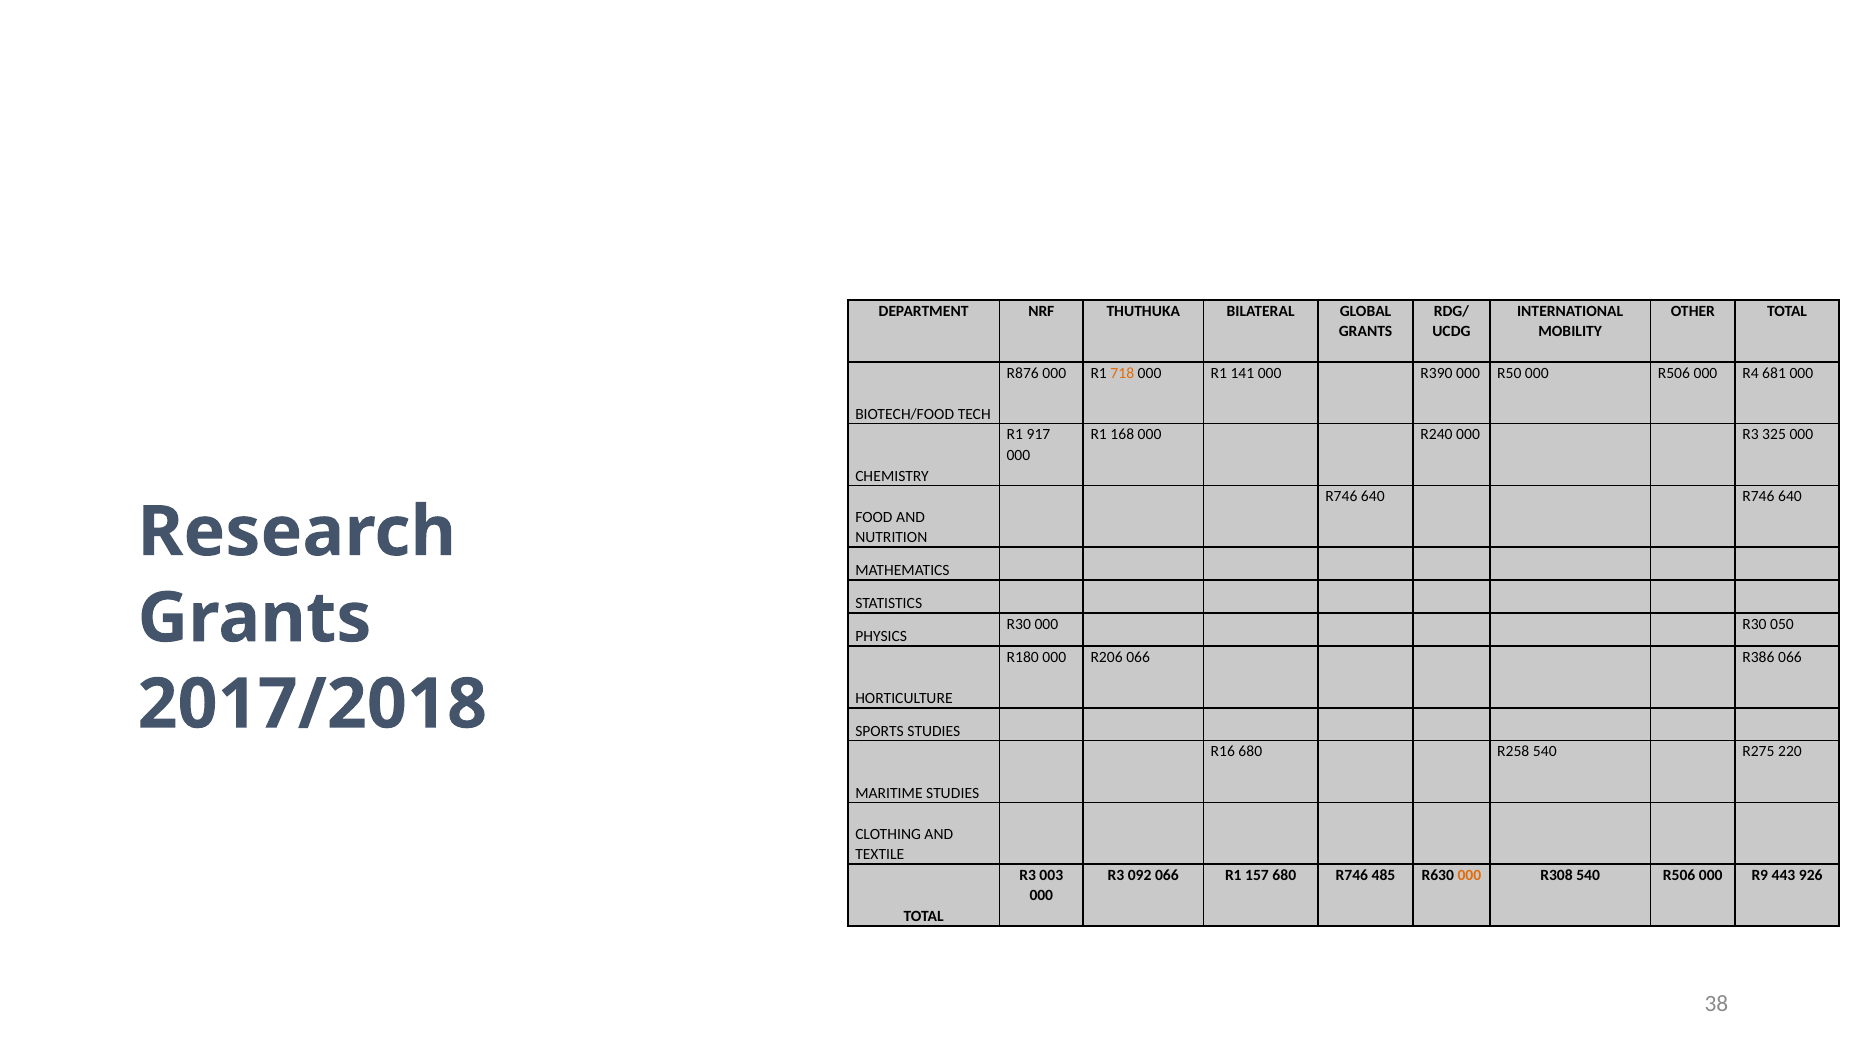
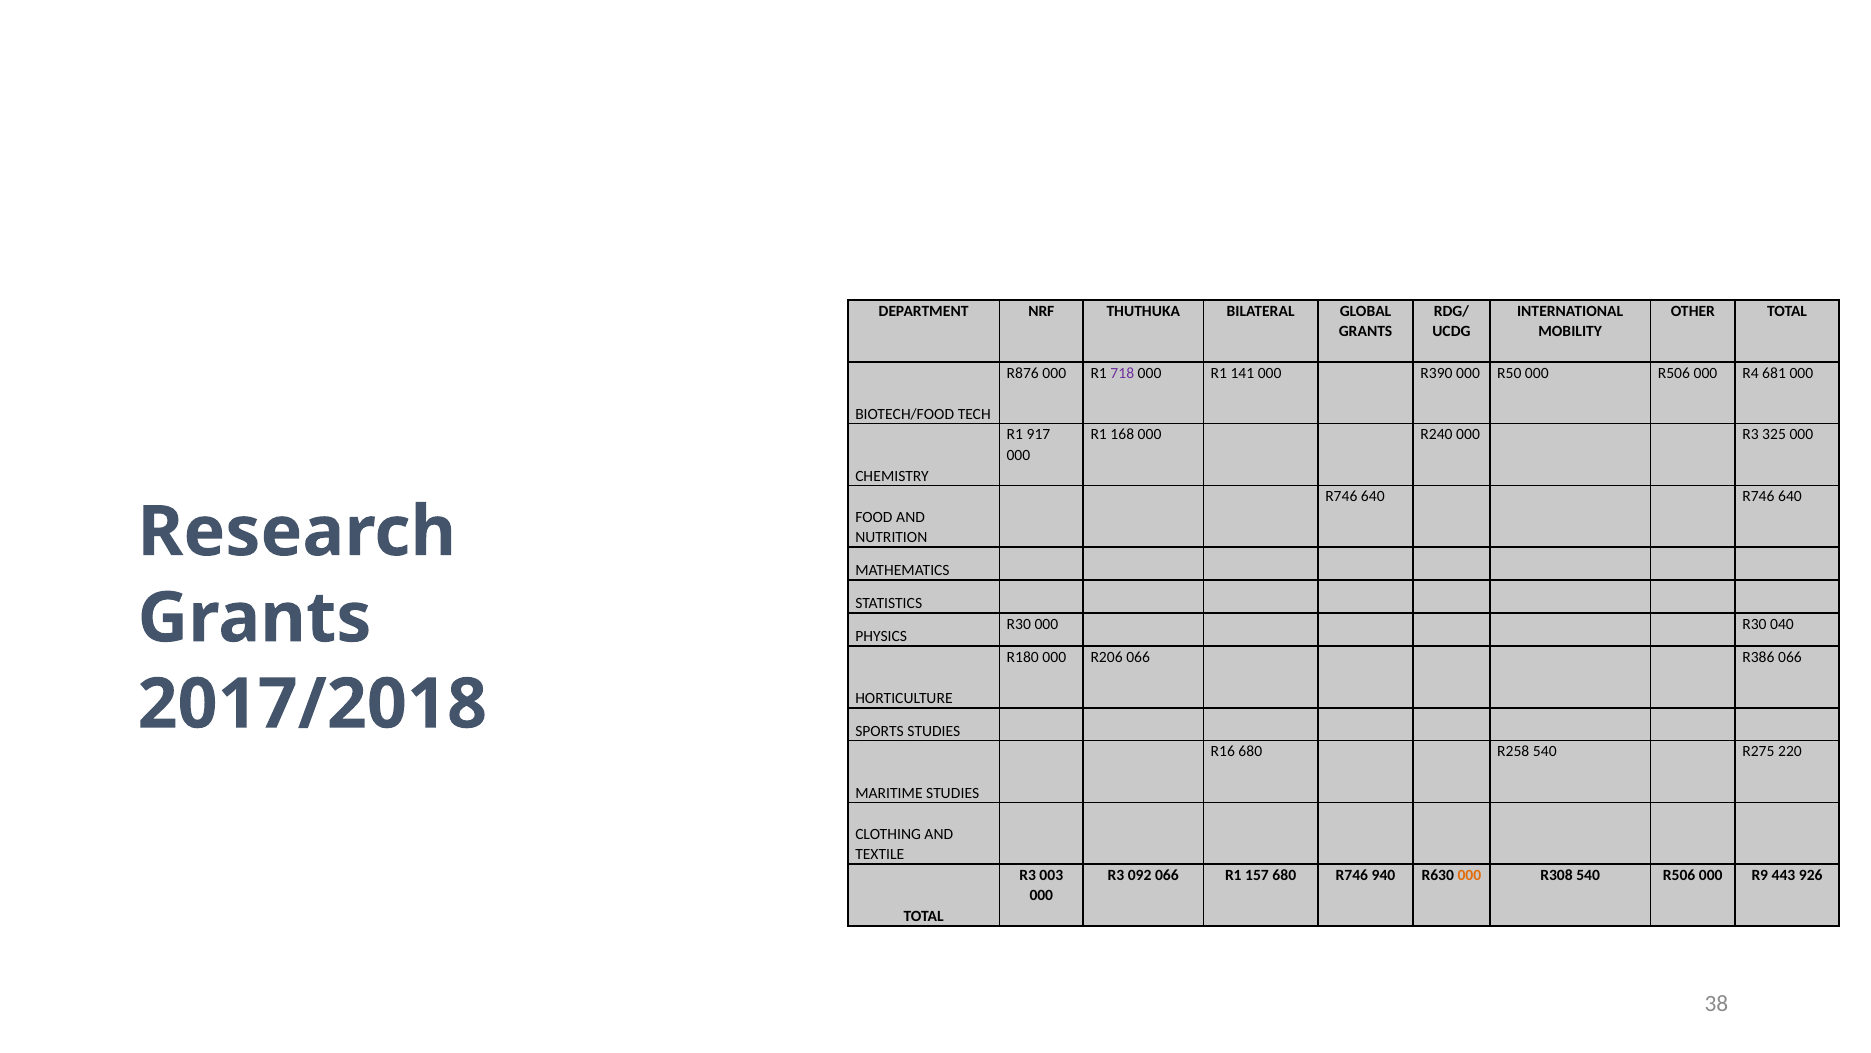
718 colour: orange -> purple
050: 050 -> 040
485: 485 -> 940
